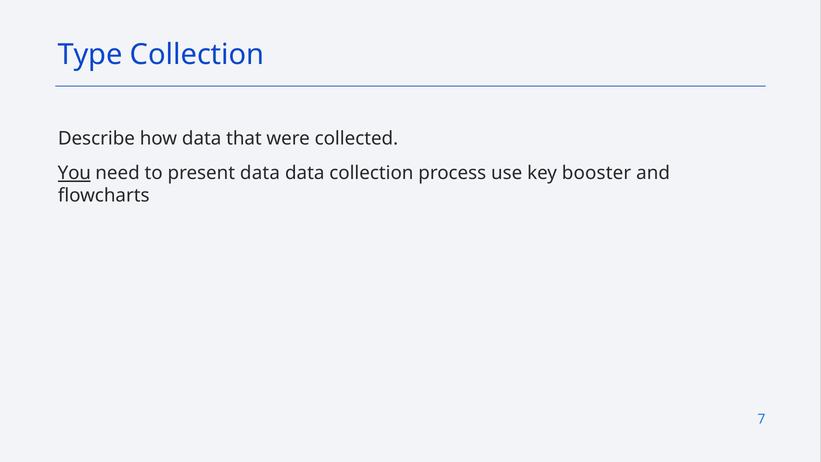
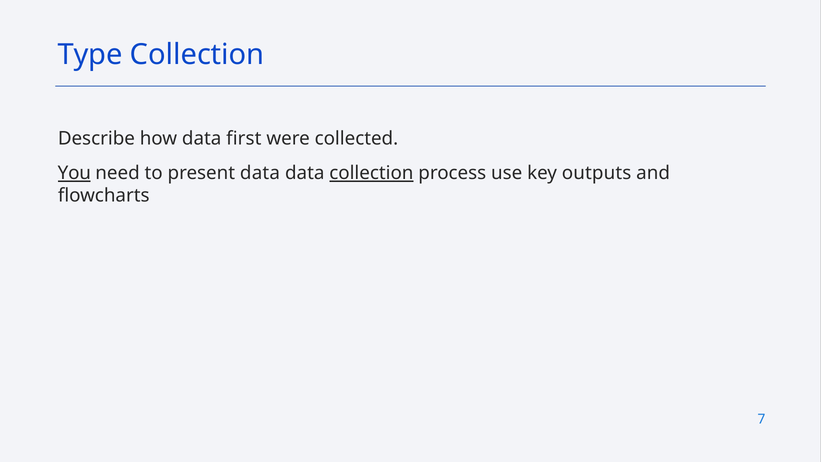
that: that -> first
collection at (371, 173) underline: none -> present
booster: booster -> outputs
